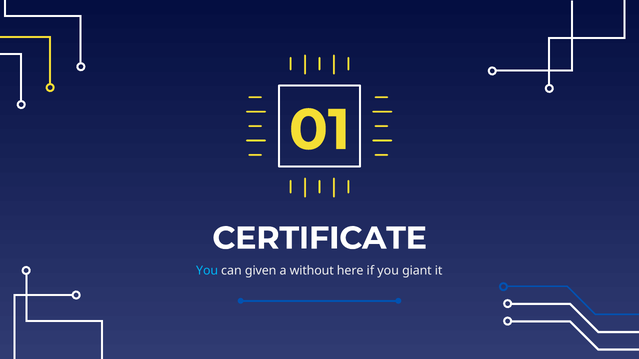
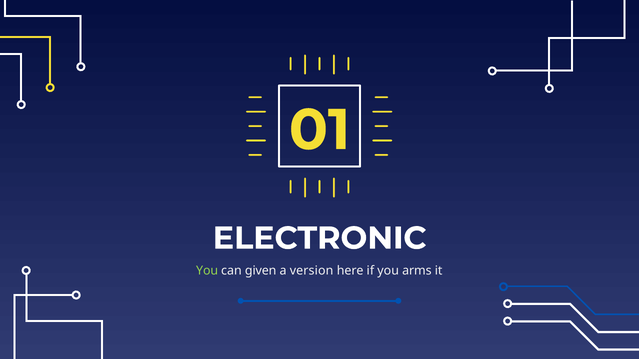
CERTIFICATE: CERTIFICATE -> ELECTRONIC
You at (207, 271) colour: light blue -> light green
without: without -> version
giant: giant -> arms
